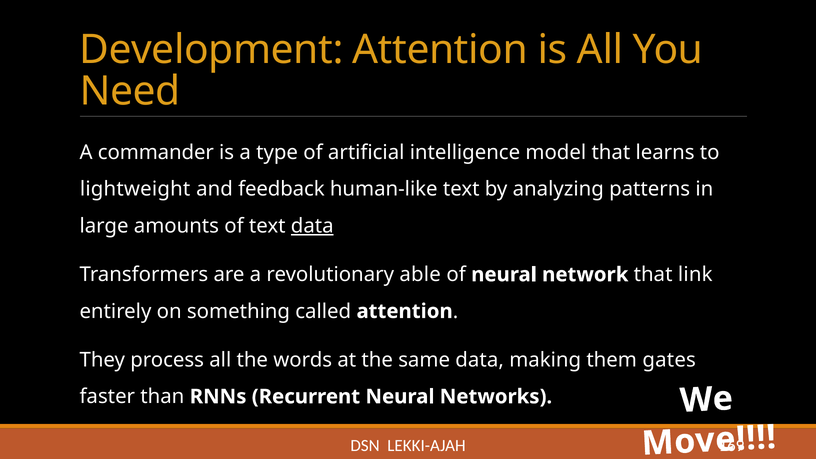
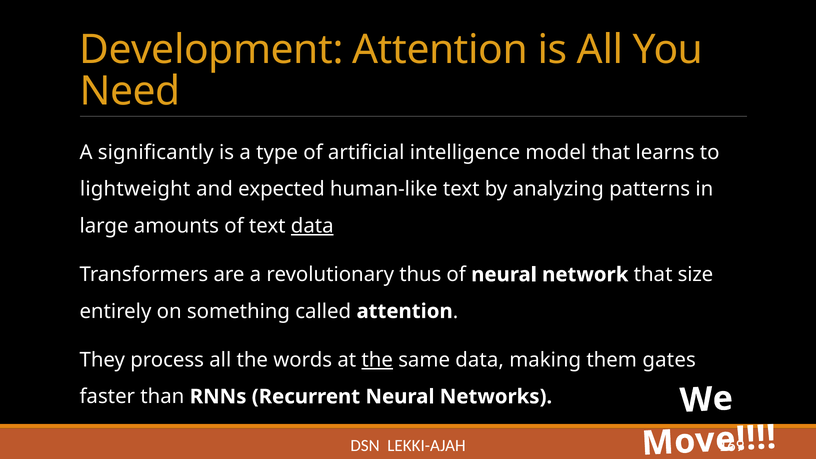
commander: commander -> significantly
feedback: feedback -> expected
able: able -> thus
link: link -> size
the at (377, 360) underline: none -> present
